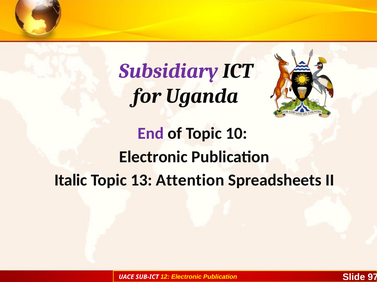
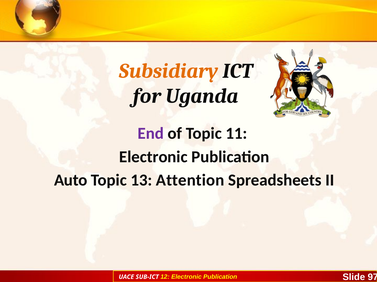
Subsidiary colour: purple -> orange
10: 10 -> 11
Italic: Italic -> Auto
